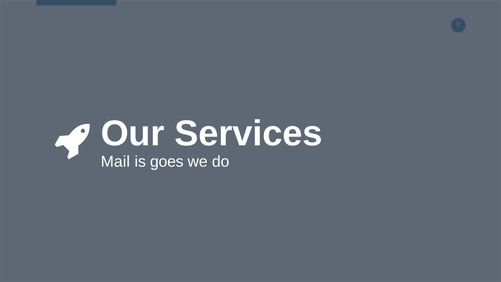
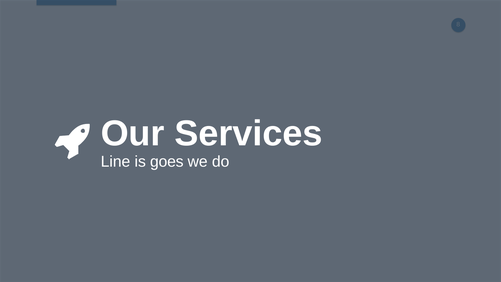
Mail: Mail -> Line
